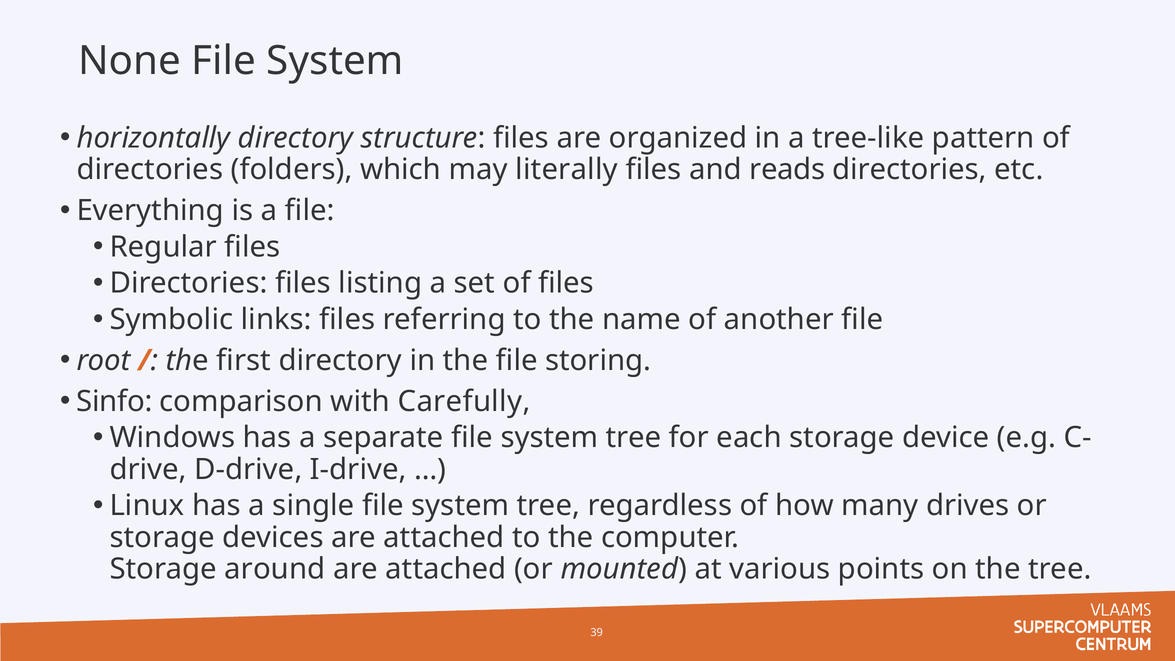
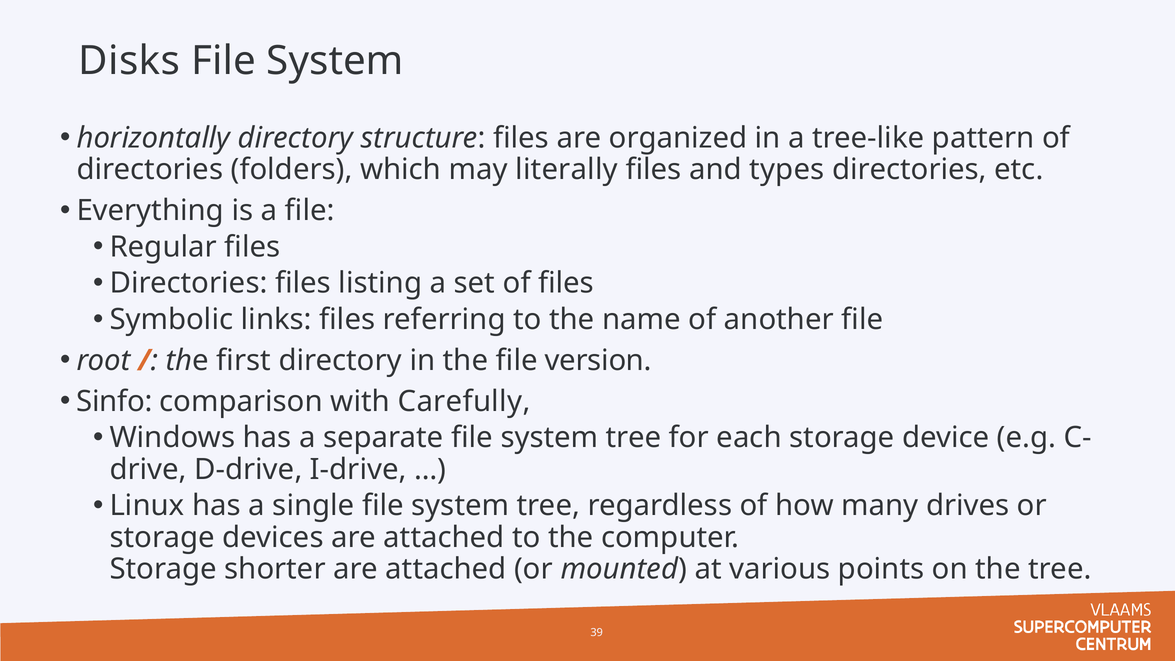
None: None -> Disks
reads: reads -> types
storing: storing -> version
around: around -> shorter
